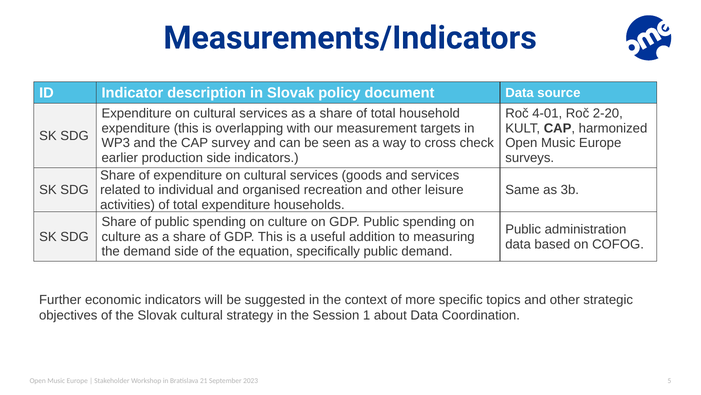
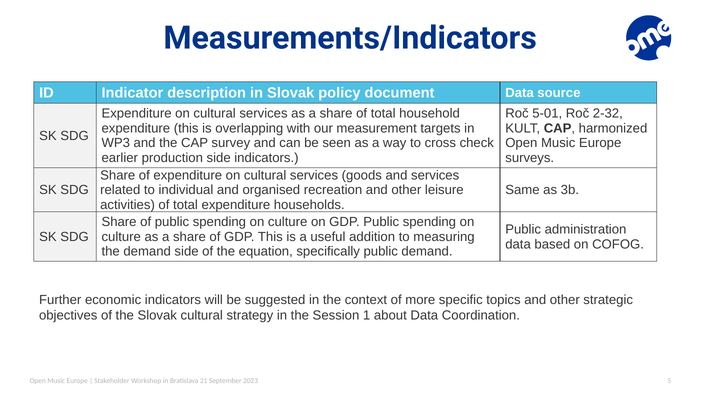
4-01: 4-01 -> 5-01
2-20: 2-20 -> 2-32
